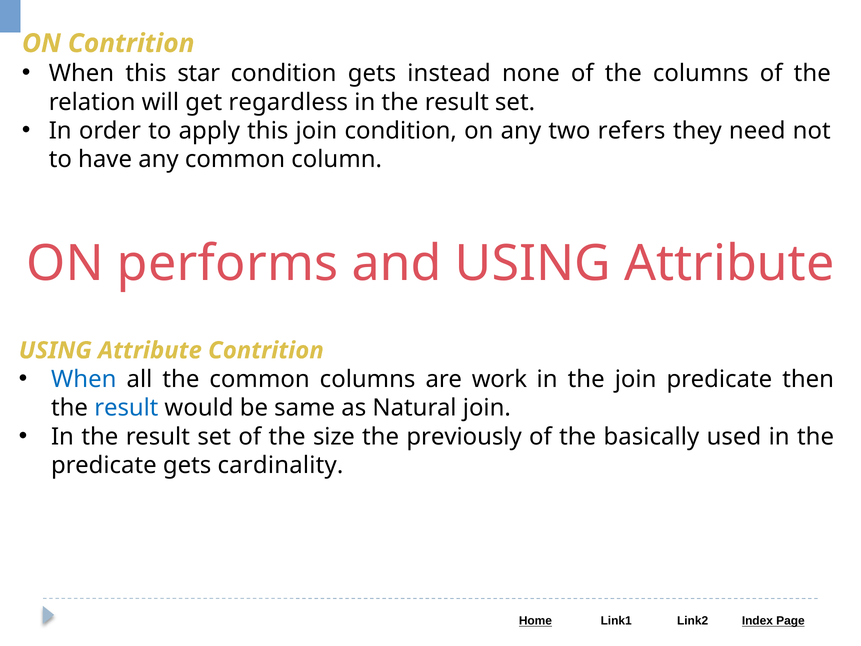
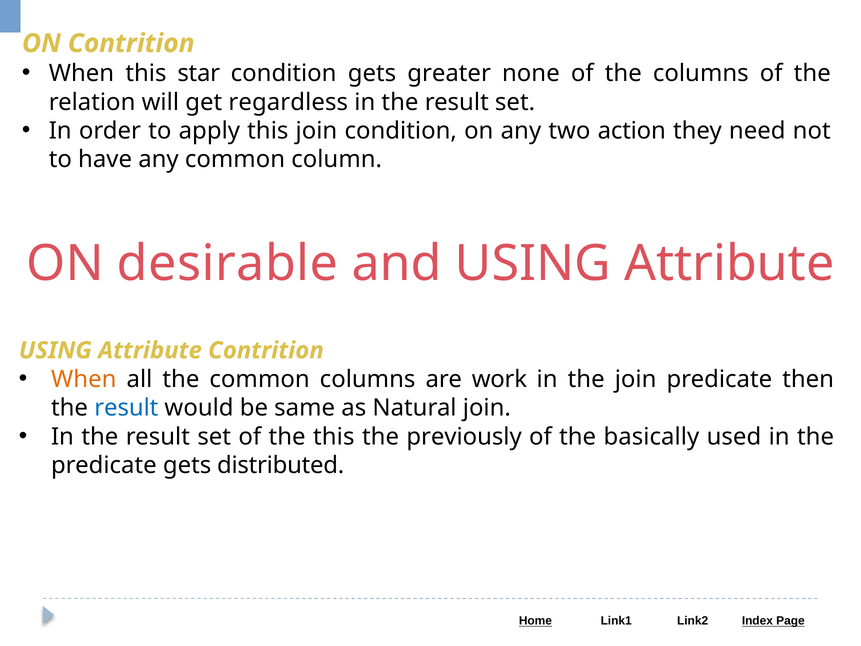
instead: instead -> greater
refers: refers -> action
performs: performs -> desirable
When at (84, 379) colour: blue -> orange
the size: size -> this
cardinality: cardinality -> distributed
